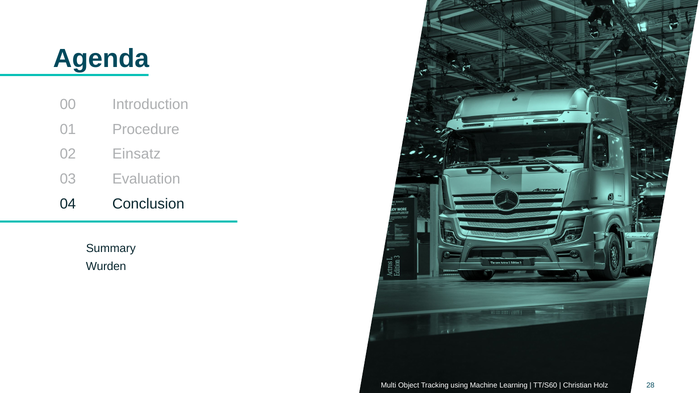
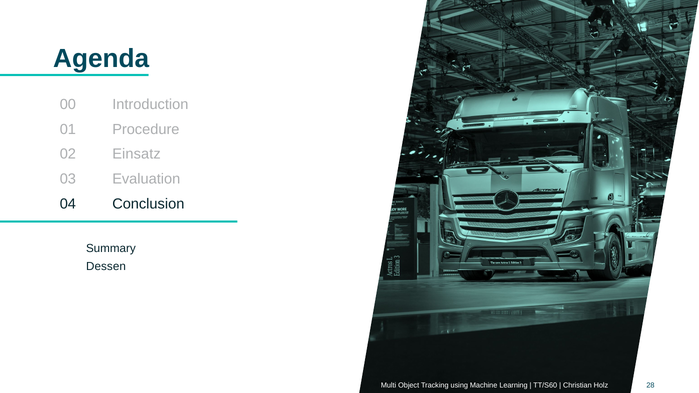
Wurden: Wurden -> Dessen
